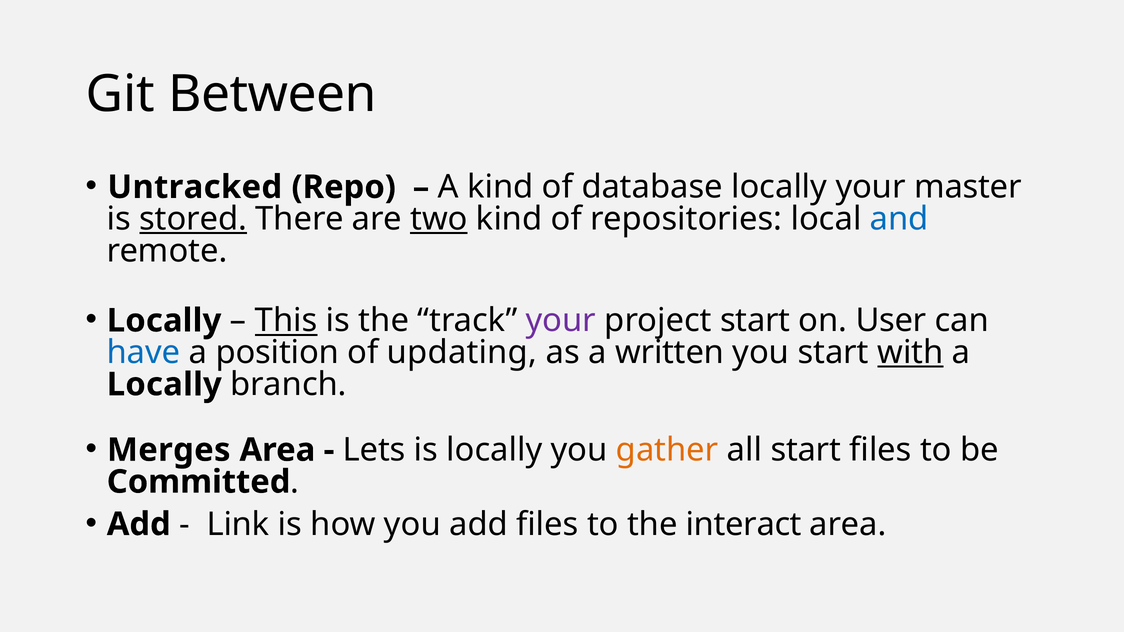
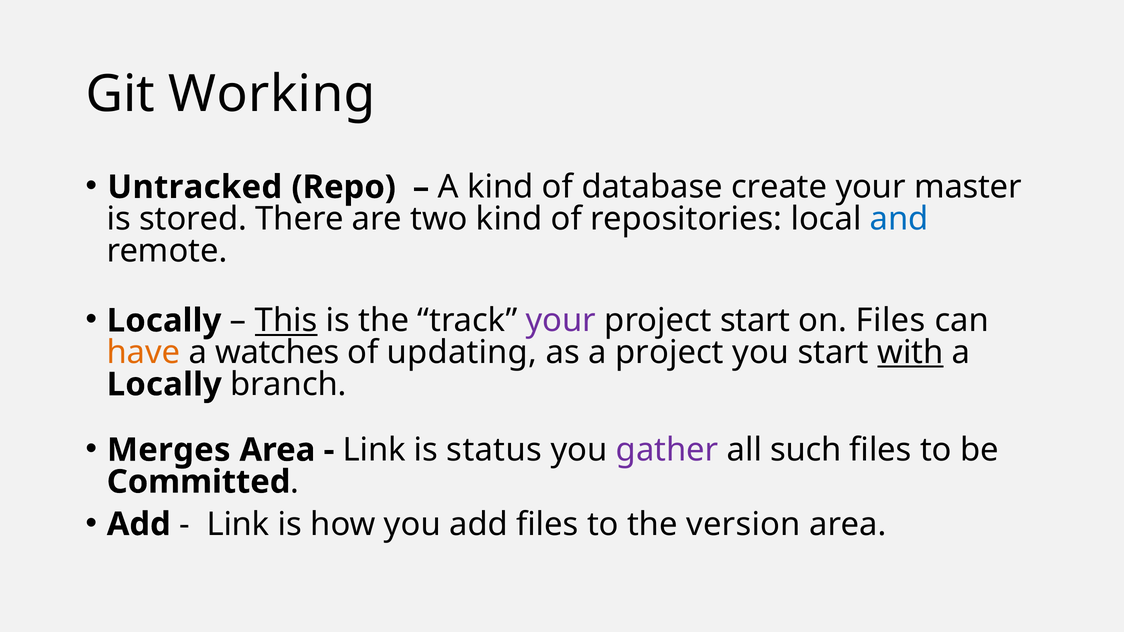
Between: Between -> Working
database locally: locally -> create
stored underline: present -> none
two underline: present -> none
on User: User -> Files
have colour: blue -> orange
position: position -> watches
a written: written -> project
Lets at (374, 450): Lets -> Link
is locally: locally -> status
gather colour: orange -> purple
all start: start -> such
interact: interact -> version
